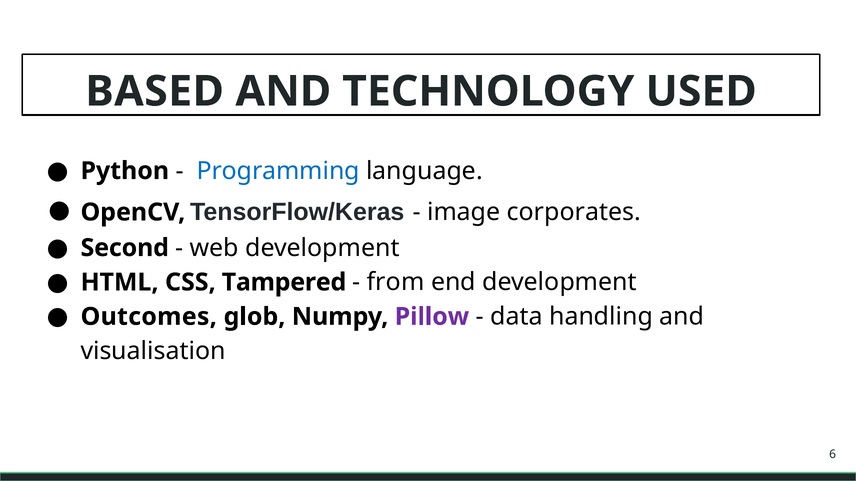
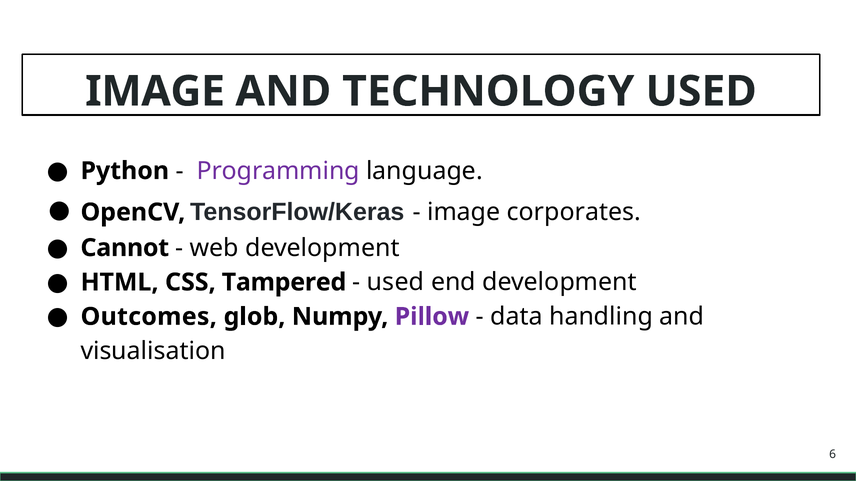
BASED at (155, 92): BASED -> IMAGE
Programming colour: blue -> purple
Second: Second -> Cannot
from at (395, 283): from -> used
